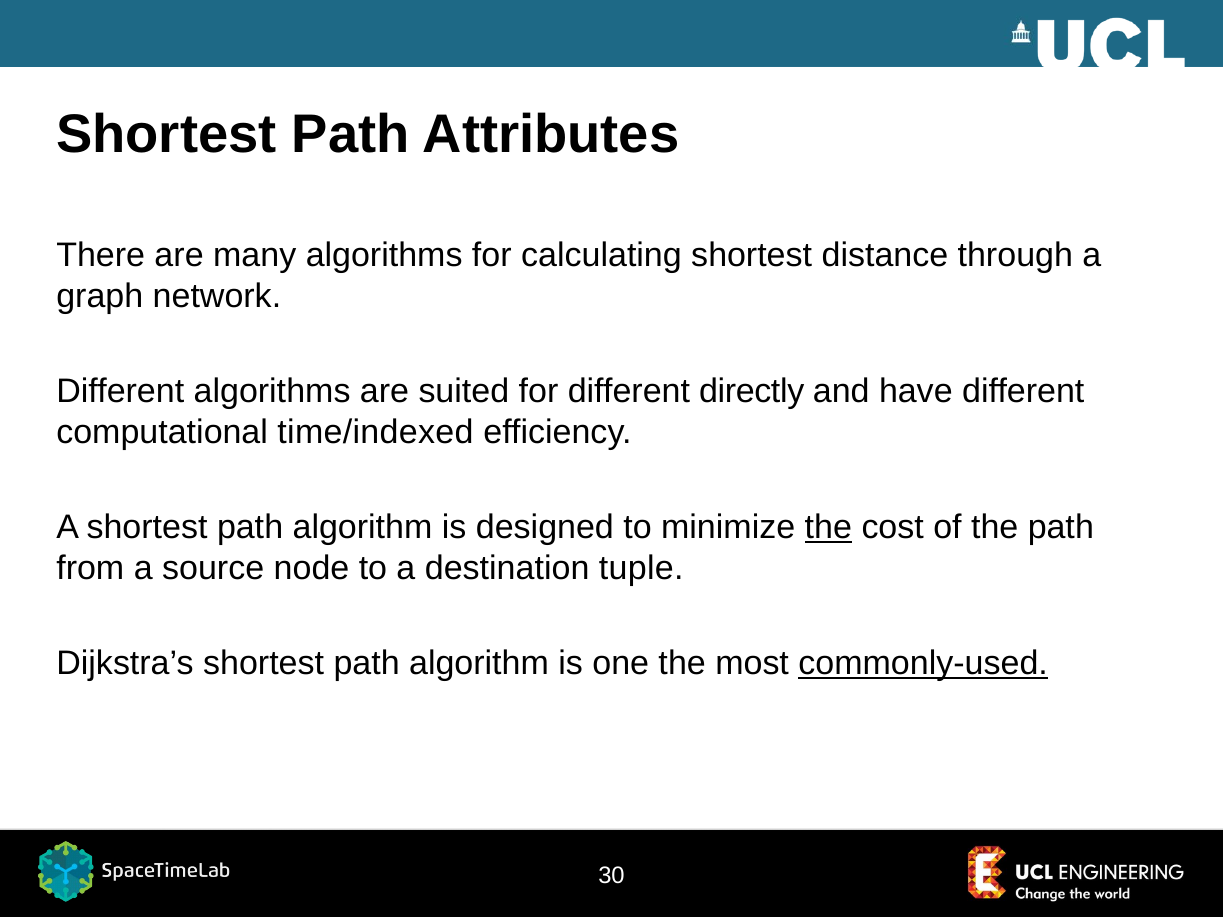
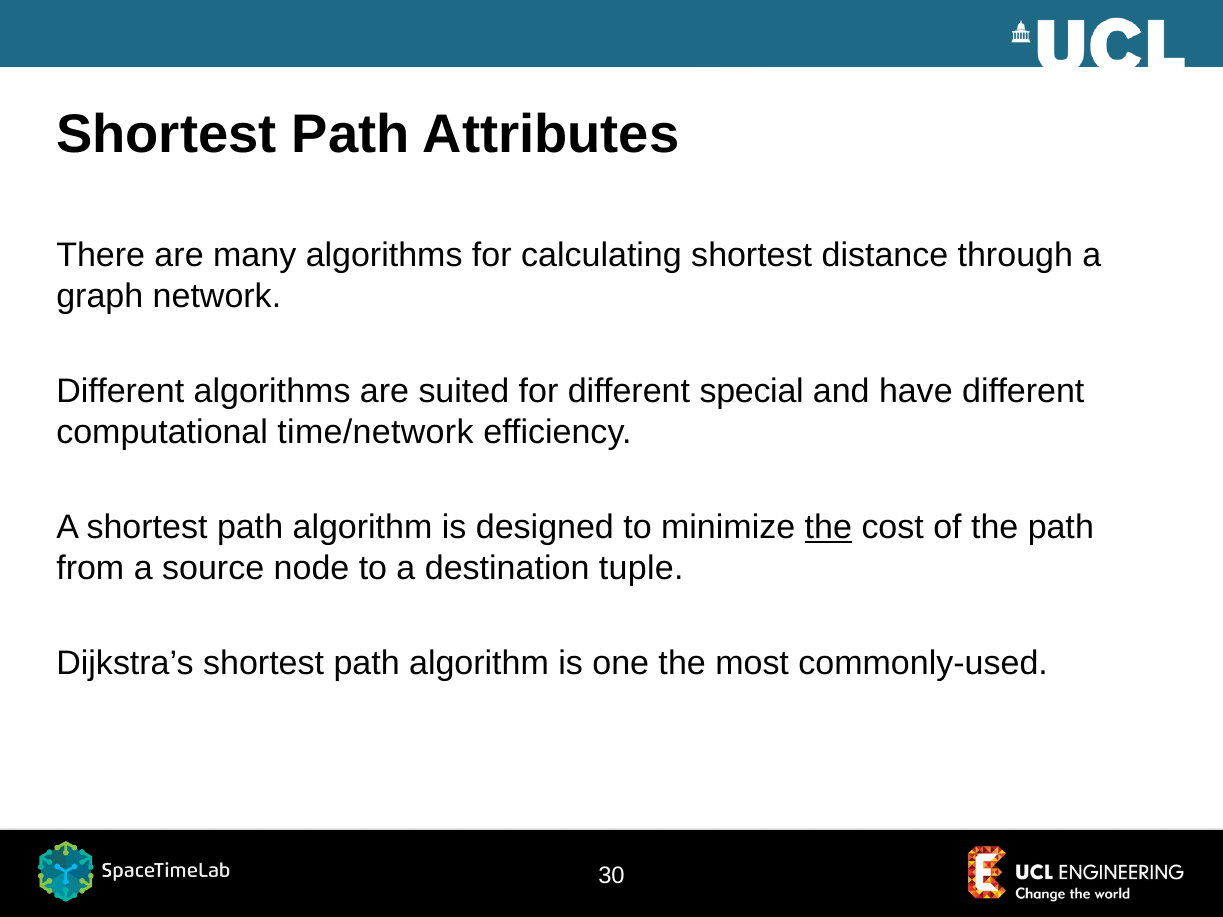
directly: directly -> special
time/indexed: time/indexed -> time/network
commonly-used underline: present -> none
